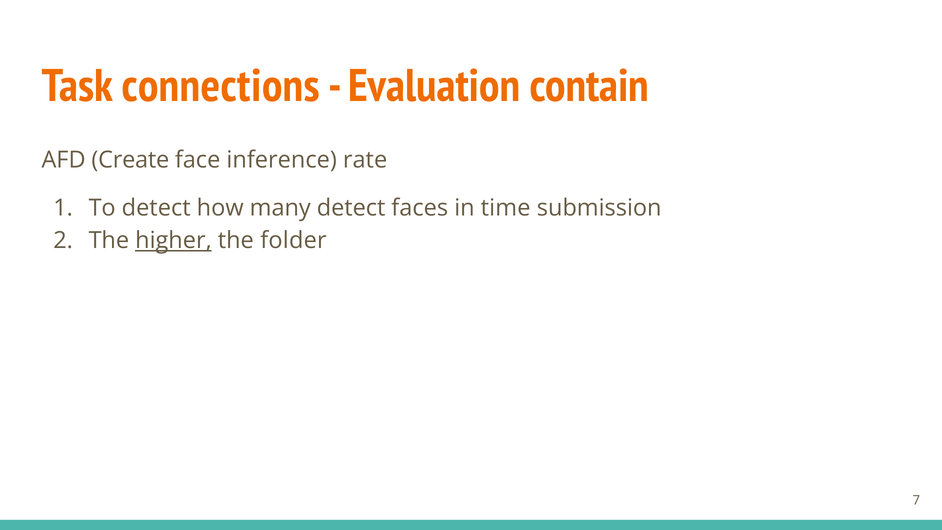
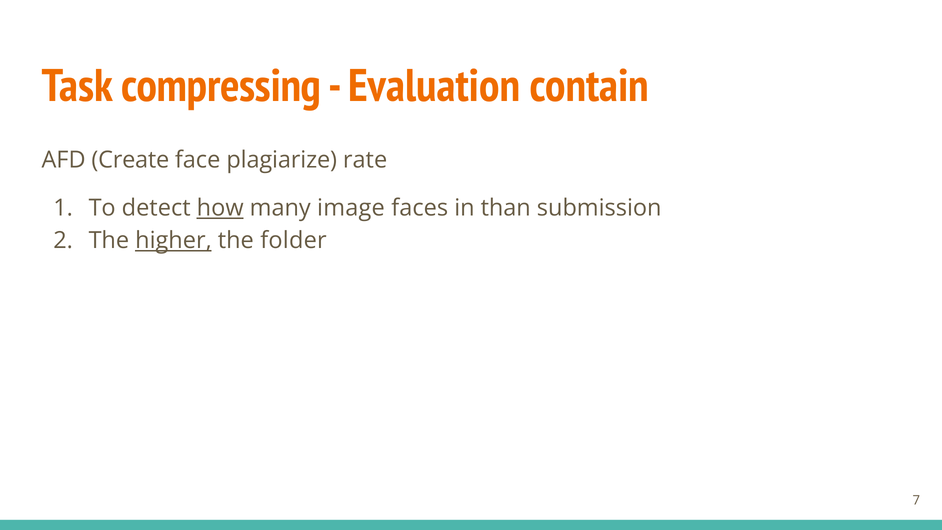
connections: connections -> compressing
inference: inference -> plagiarize
how underline: none -> present
many detect: detect -> image
time: time -> than
